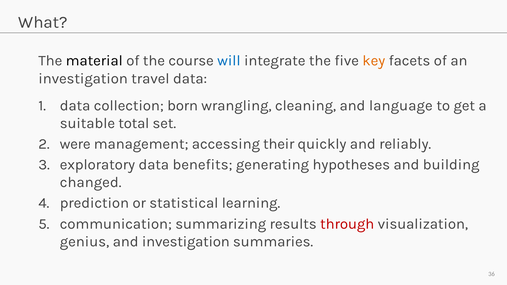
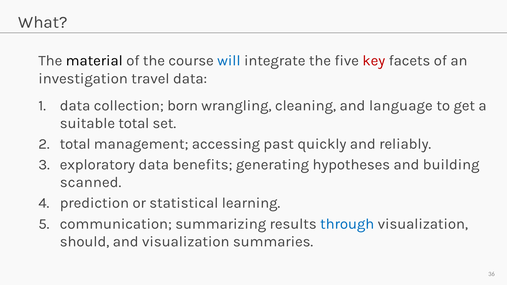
key colour: orange -> red
were at (75, 144): were -> total
their: their -> past
changed: changed -> scanned
through colour: red -> blue
genius: genius -> should
and investigation: investigation -> visualization
